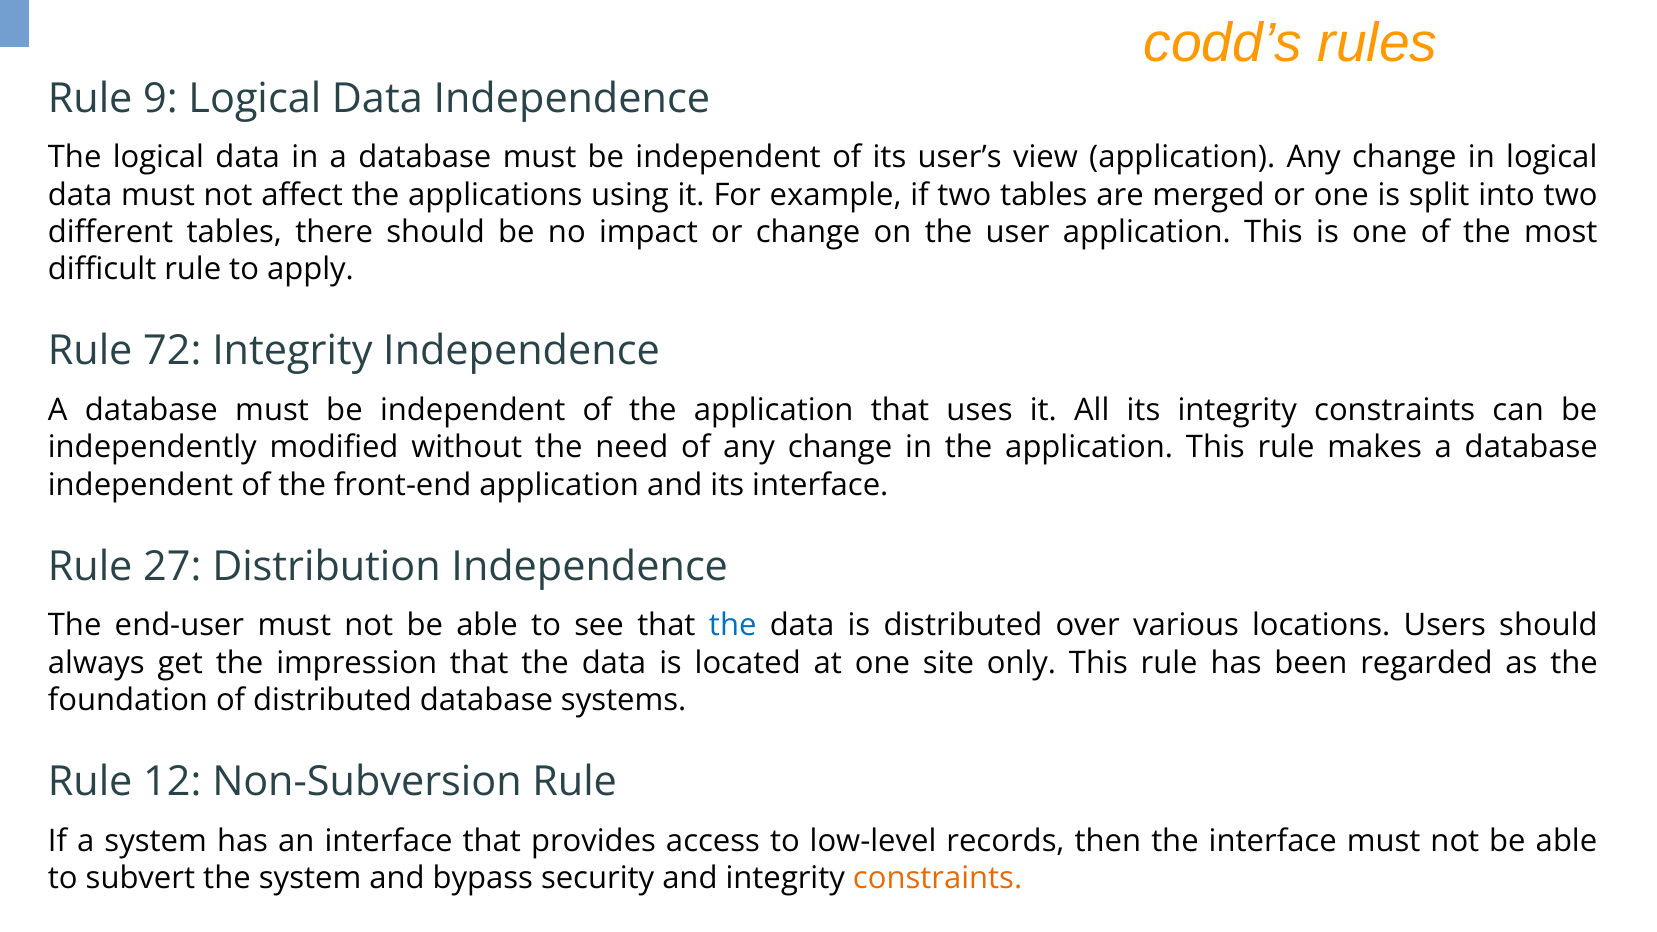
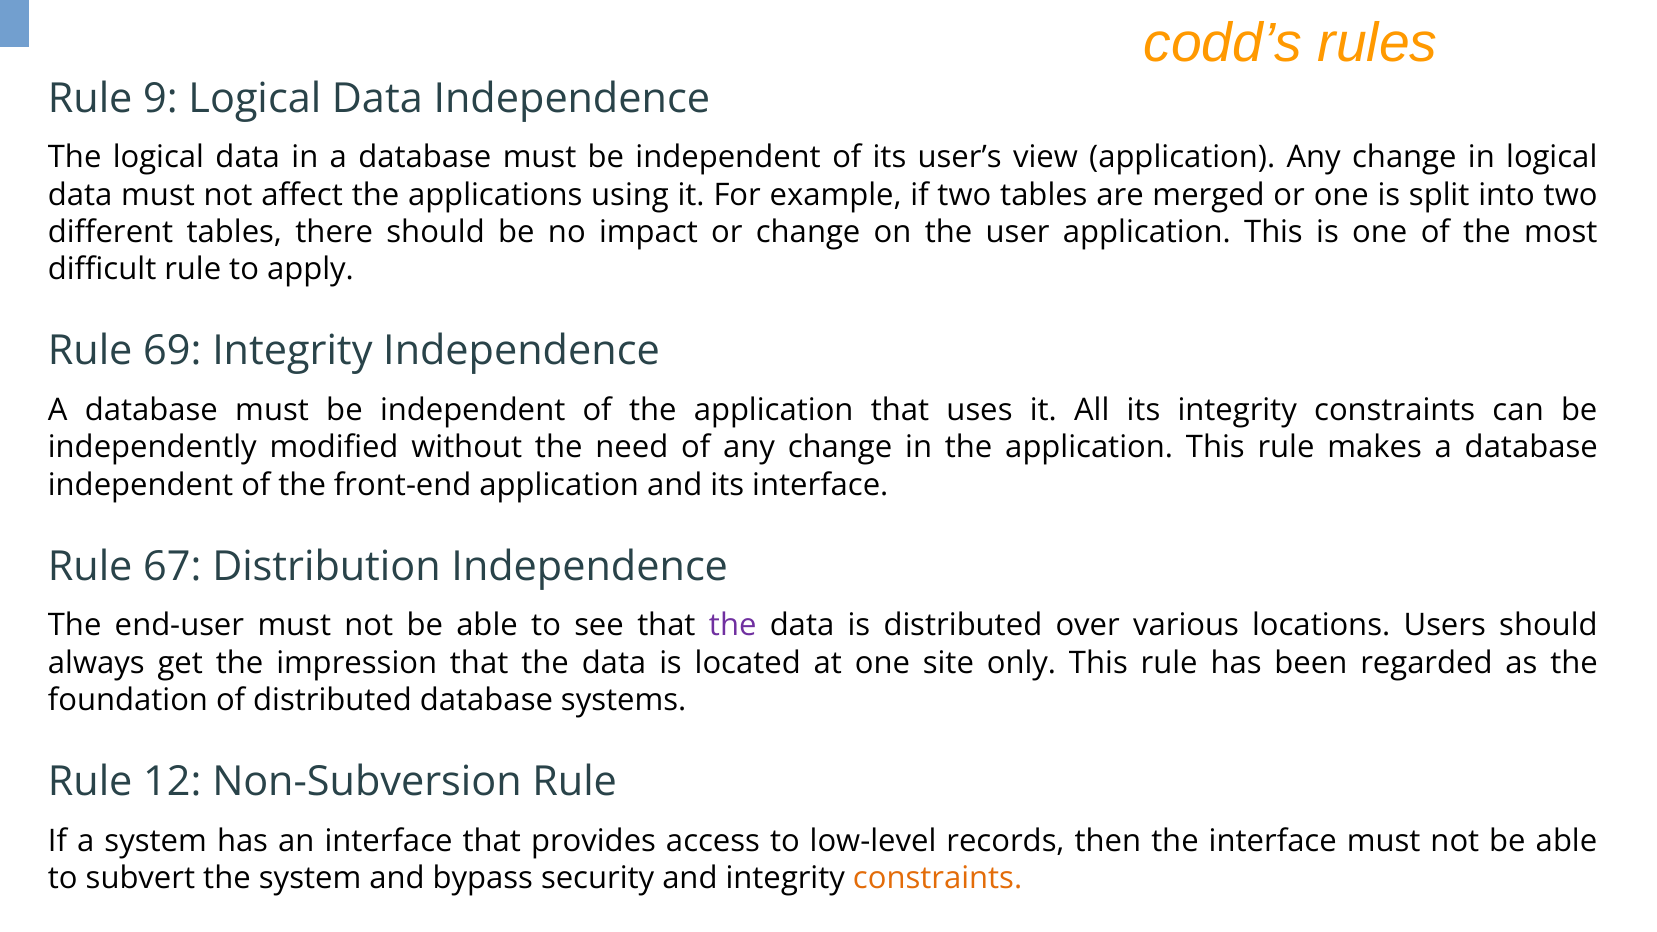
72: 72 -> 69
27: 27 -> 67
the at (733, 626) colour: blue -> purple
